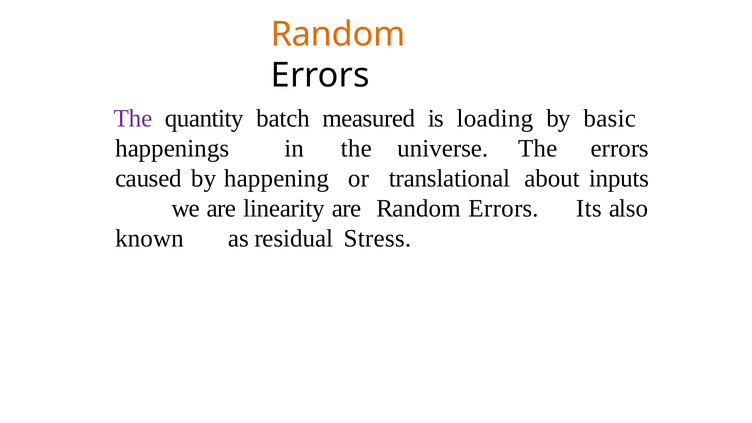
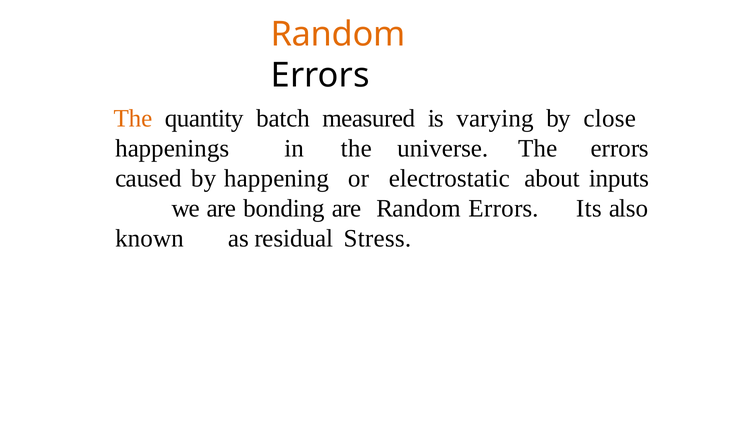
The at (133, 118) colour: purple -> orange
loading: loading -> varying
basic: basic -> close
translational: translational -> electrostatic
linearity: linearity -> bonding
